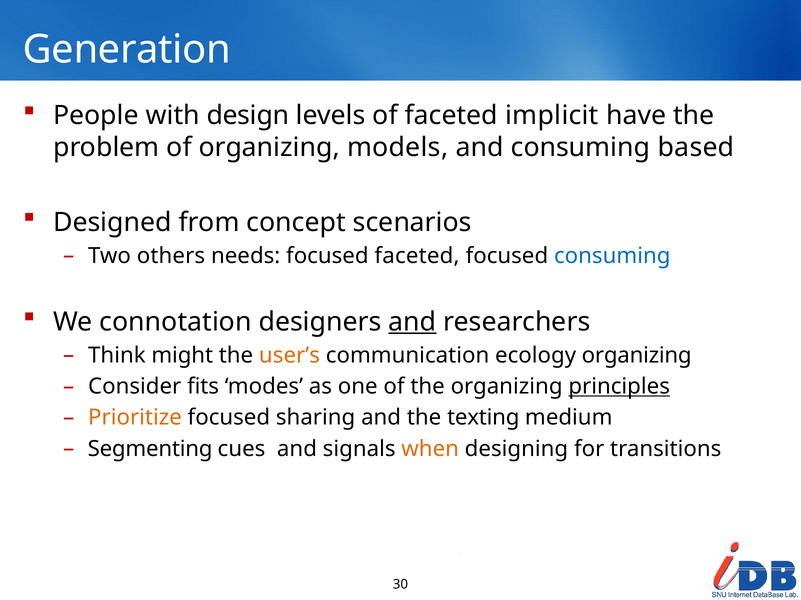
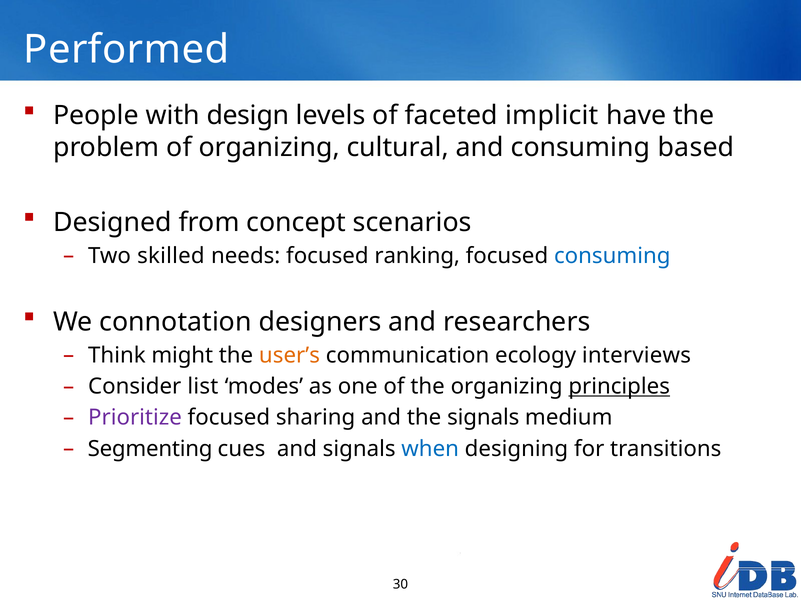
Generation: Generation -> Performed
models: models -> cultural
others: others -> skilled
focused faceted: faceted -> ranking
and at (412, 322) underline: present -> none
ecology organizing: organizing -> interviews
fits: fits -> list
Prioritize colour: orange -> purple
the texting: texting -> signals
when colour: orange -> blue
